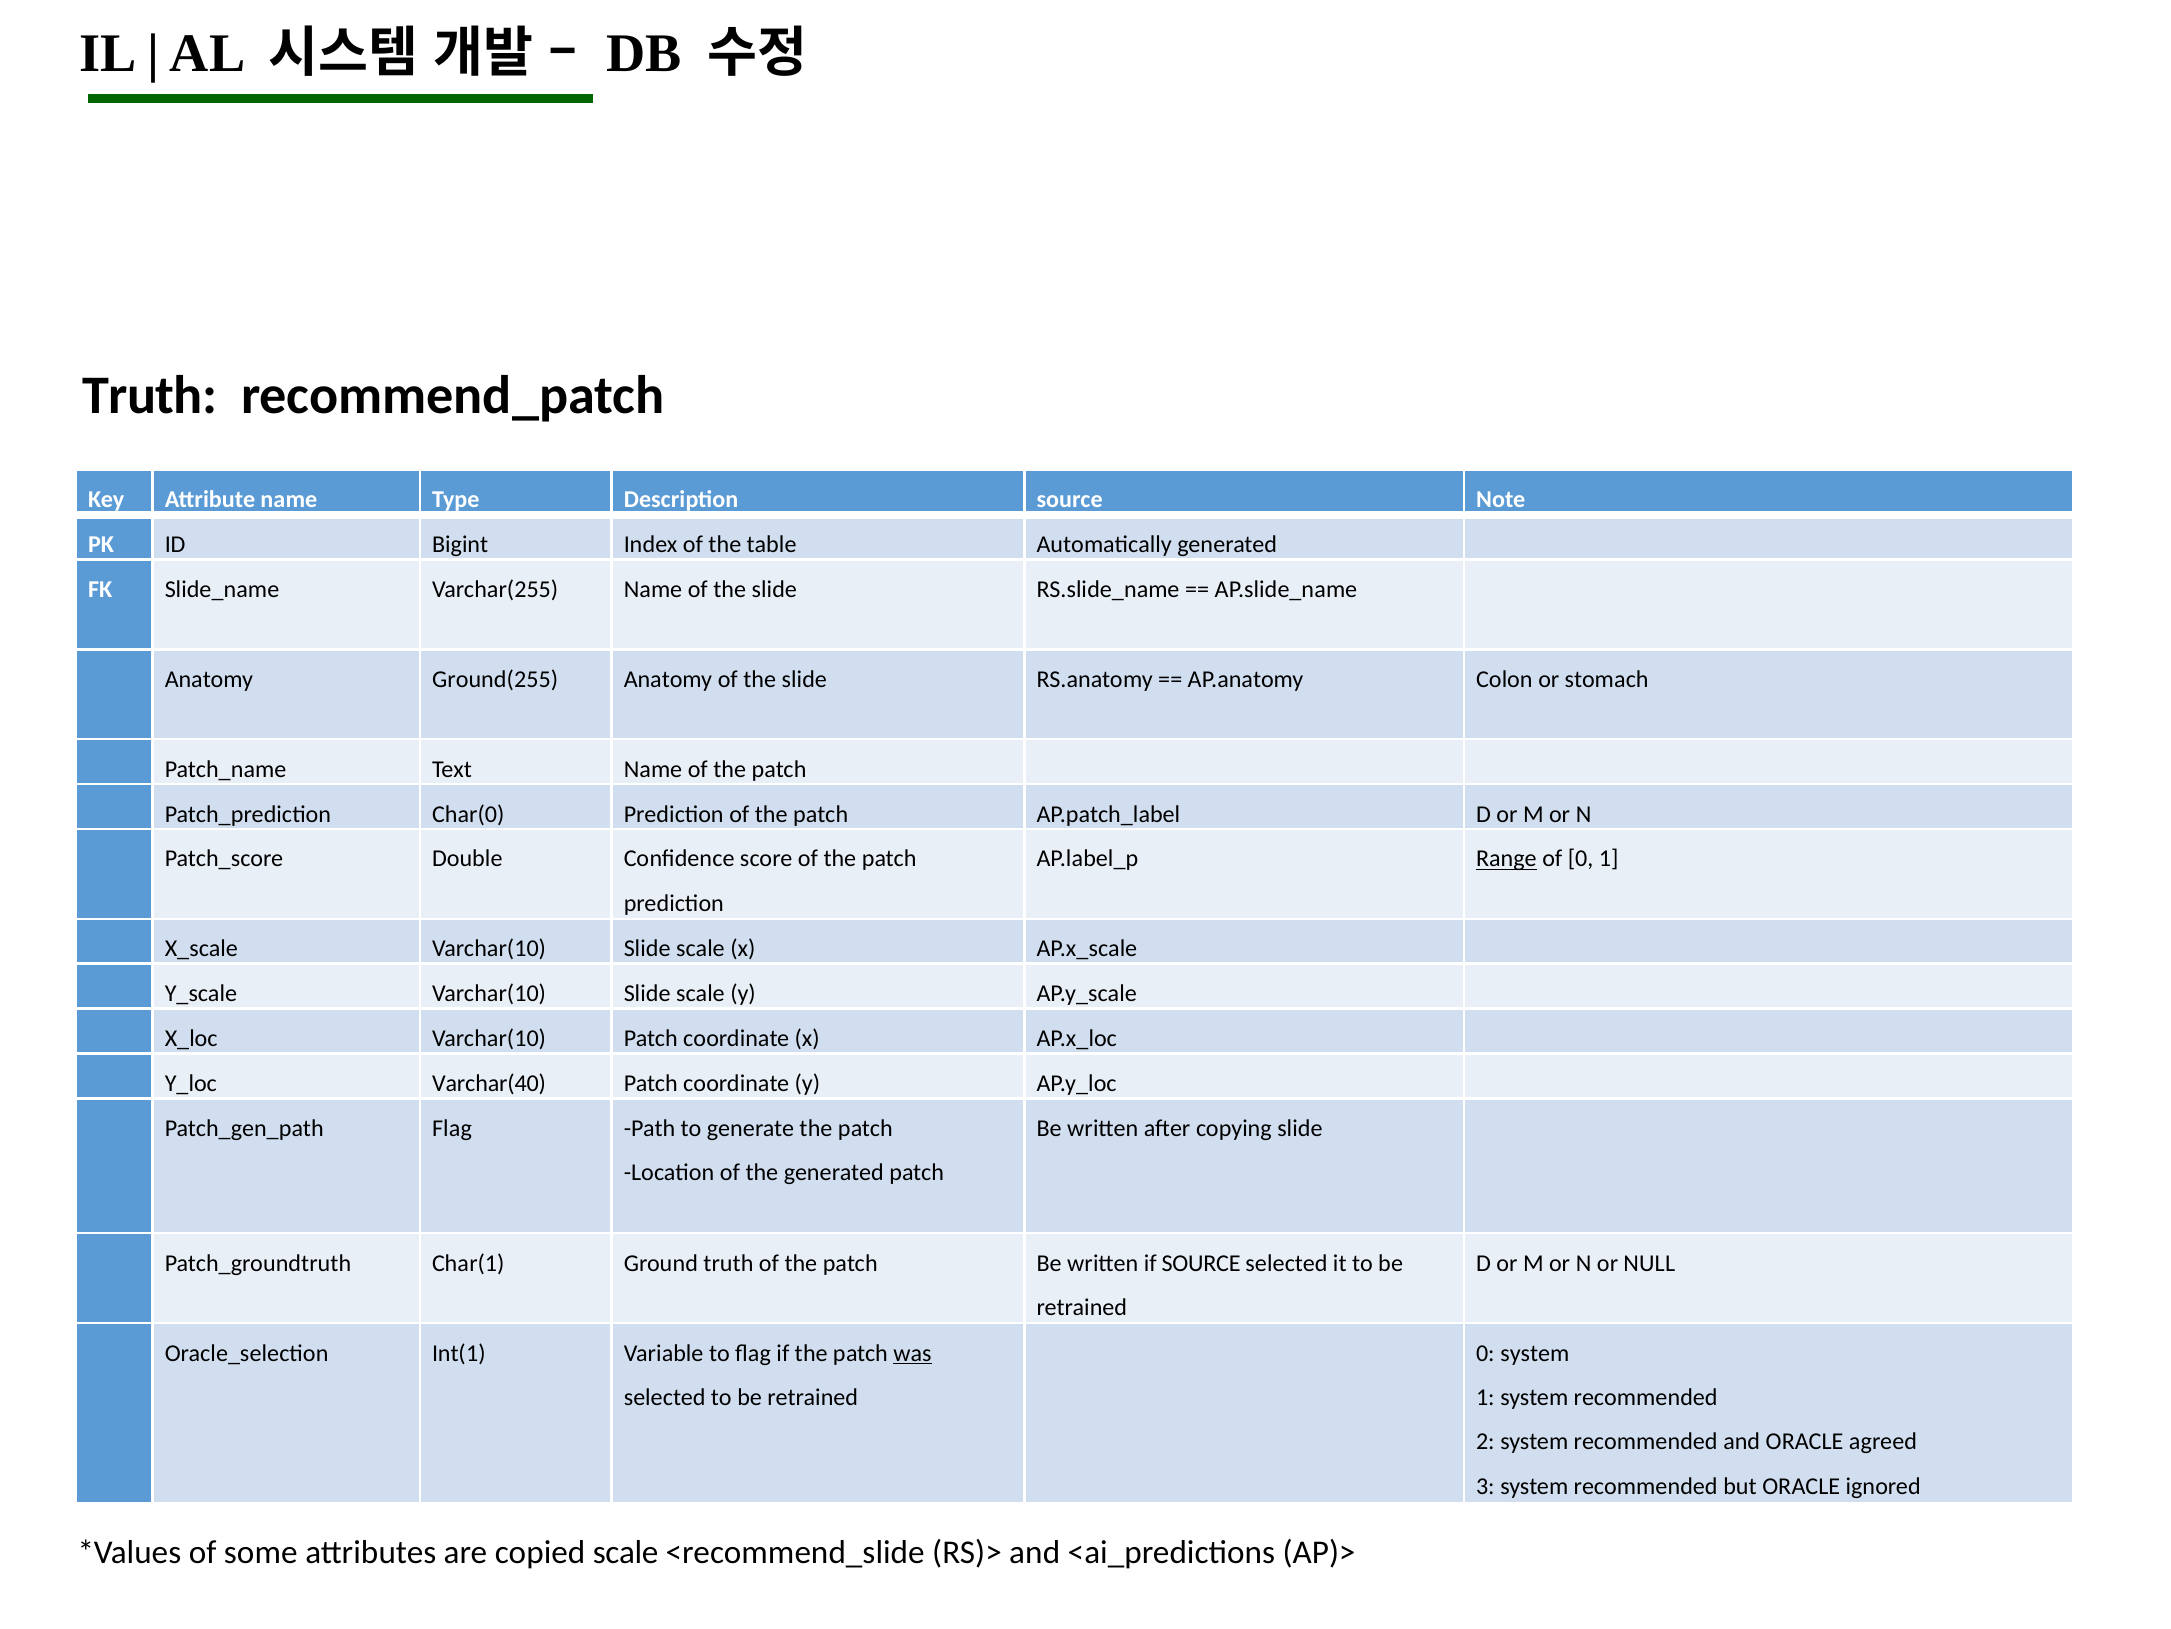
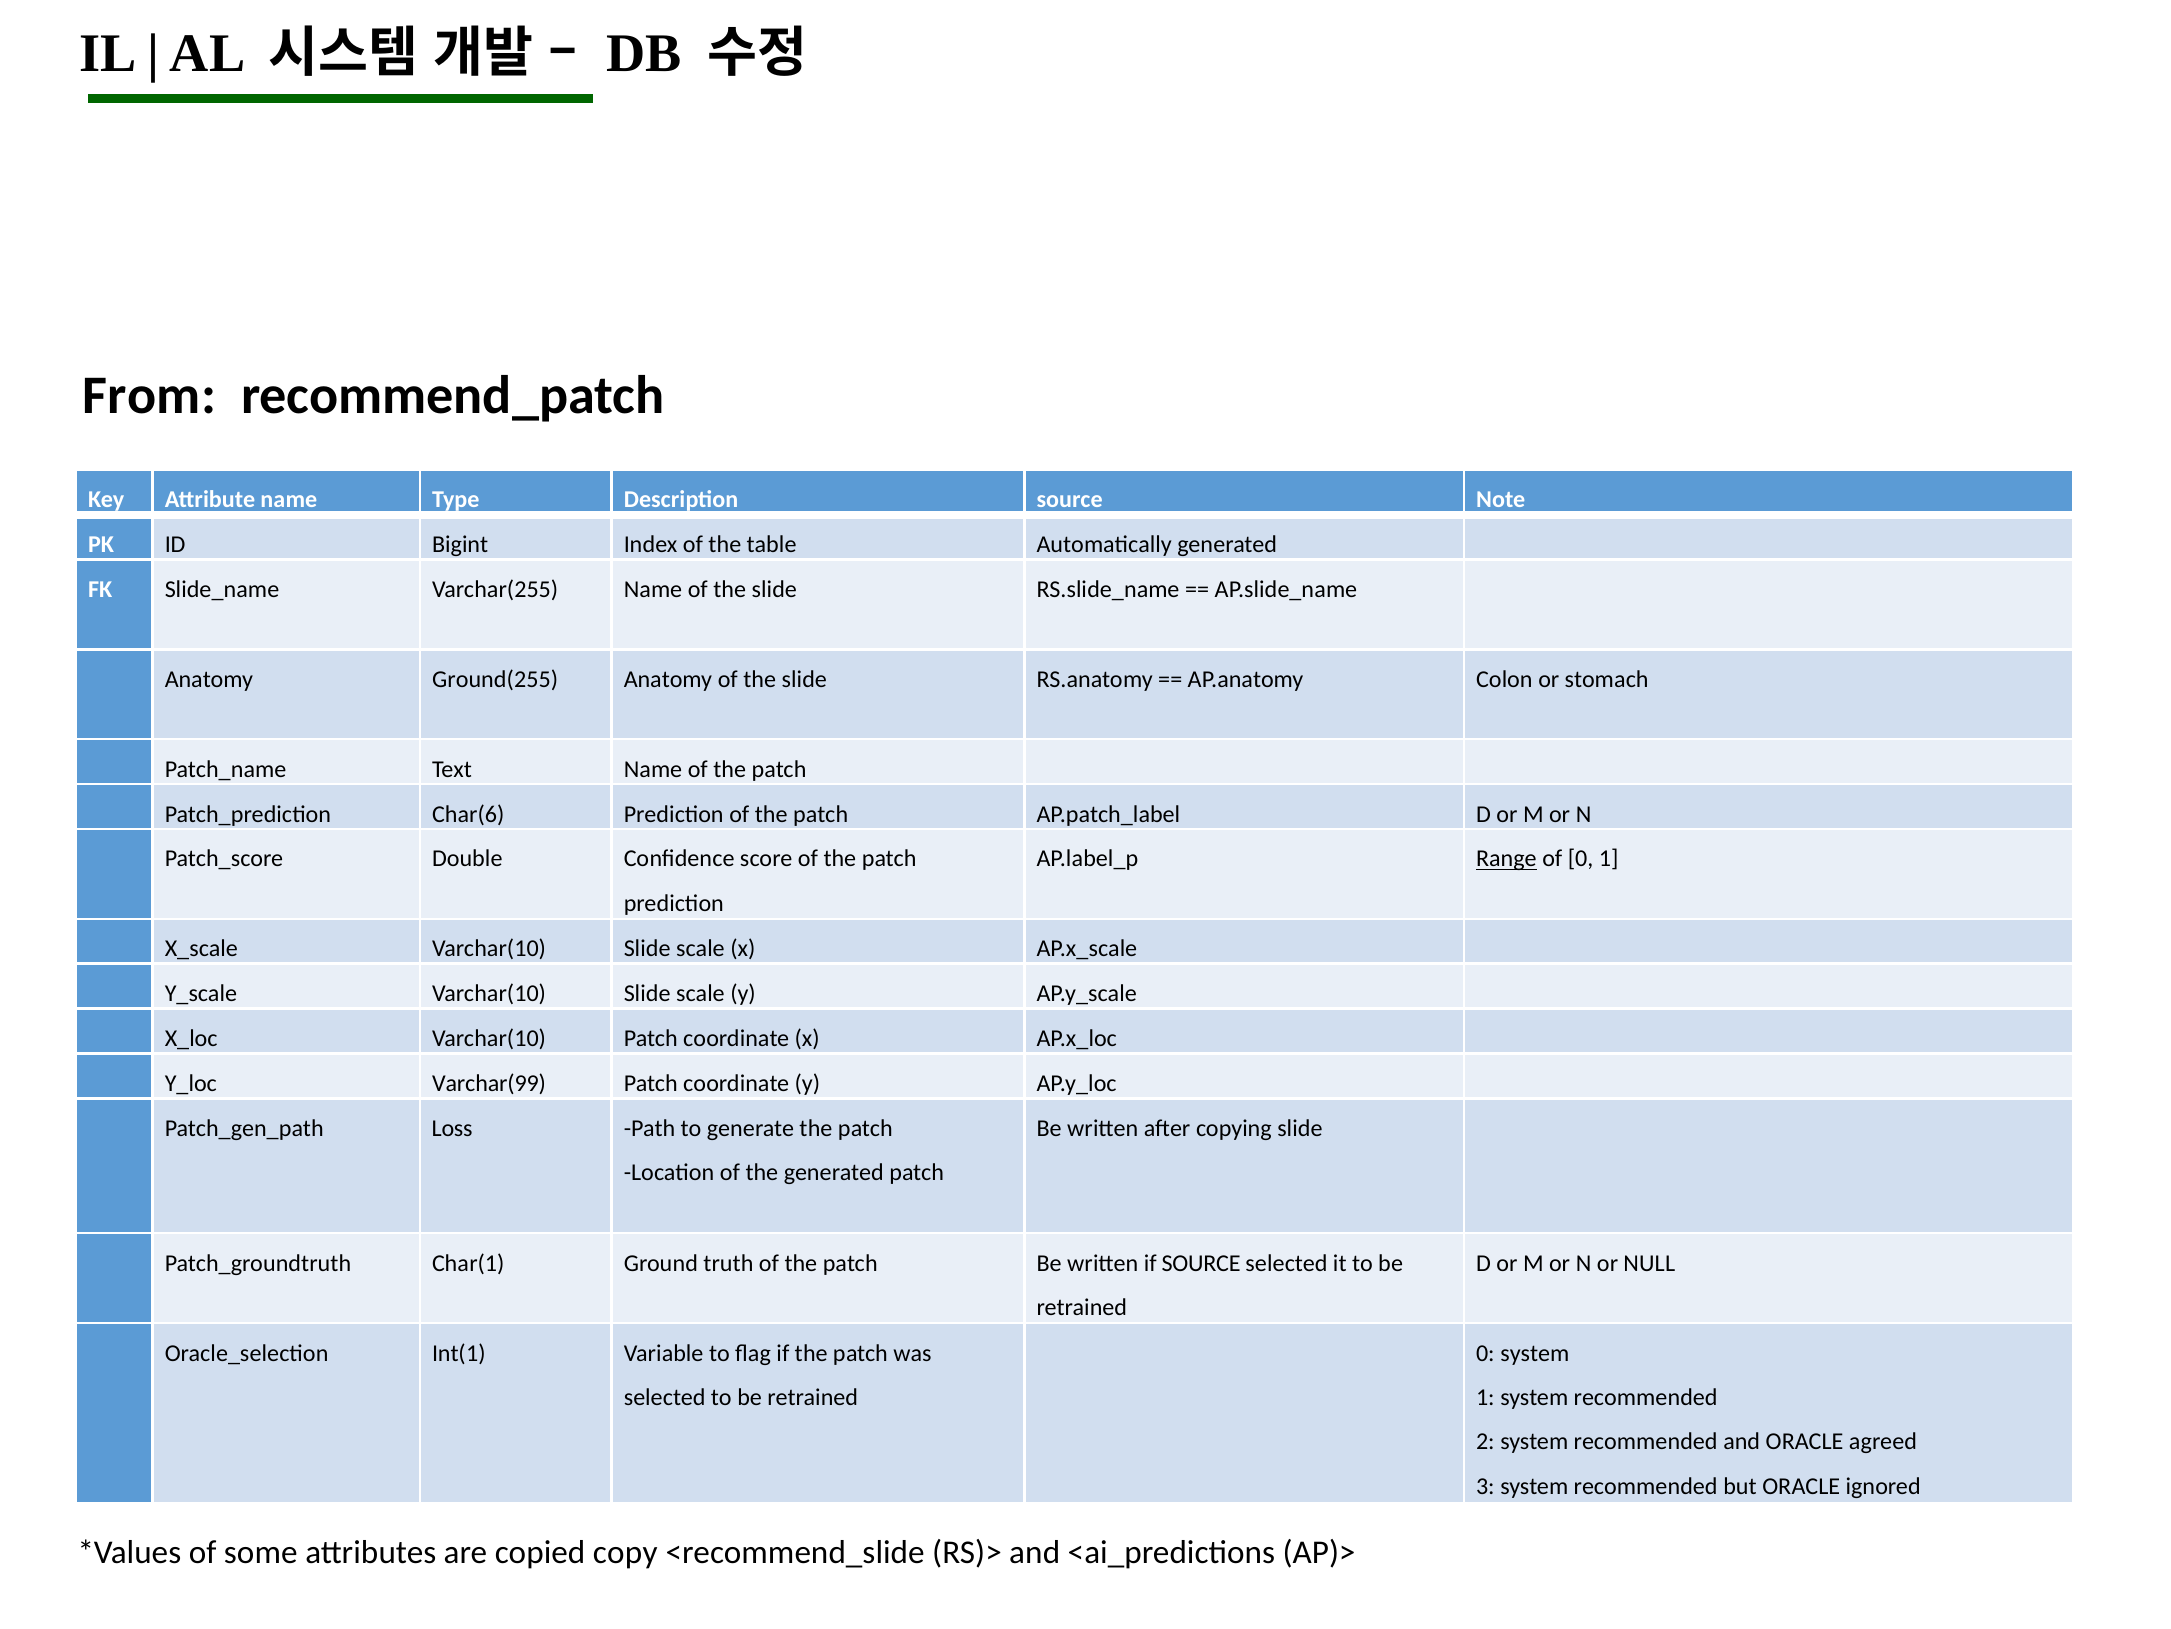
Truth at (150, 395): Truth -> From
Char(0: Char(0 -> Char(6
Varchar(40: Varchar(40 -> Varchar(99
Flag at (452, 1128): Flag -> Loss
was underline: present -> none
copied scale: scale -> copy
